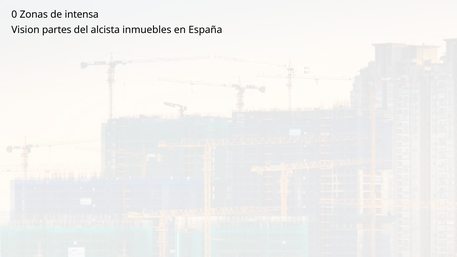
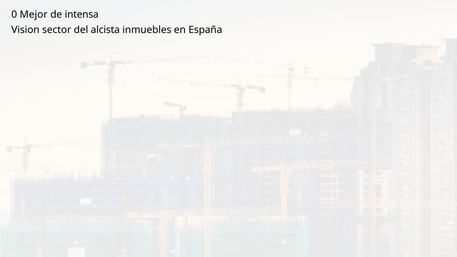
Zonas: Zonas -> Mejor
partes: partes -> sector
